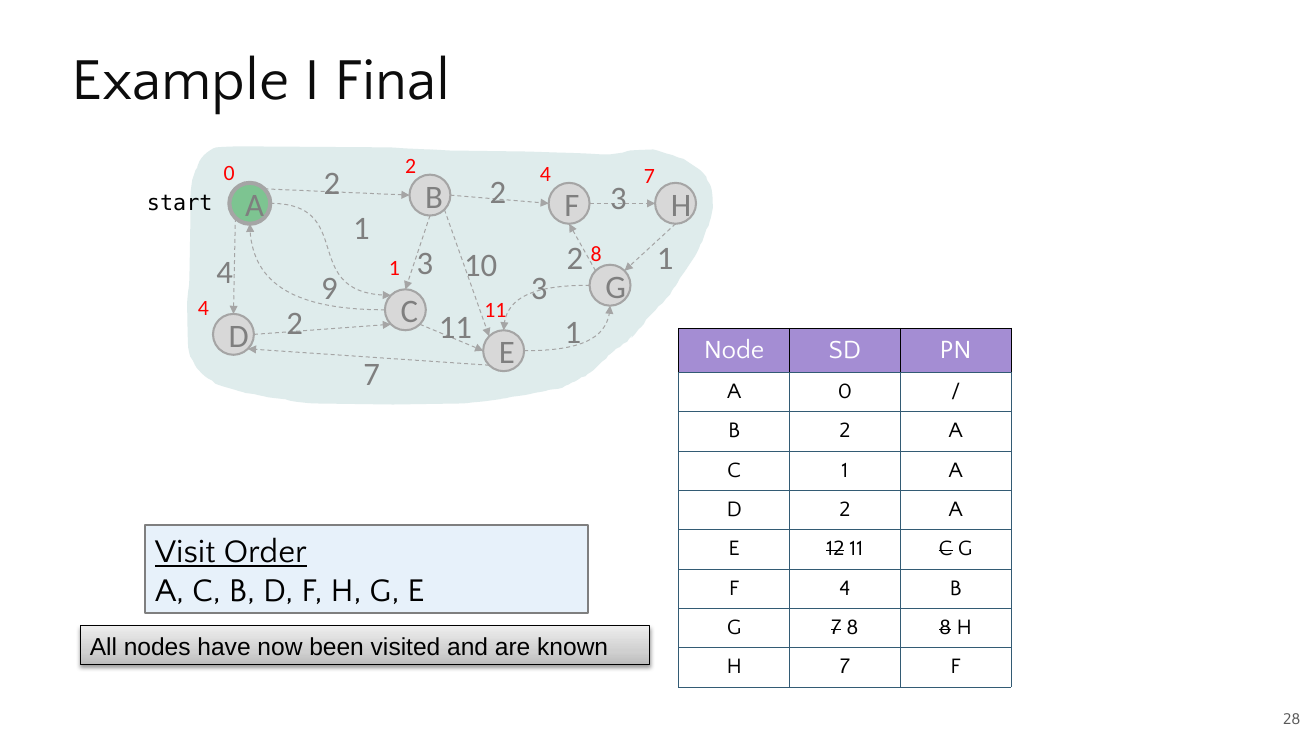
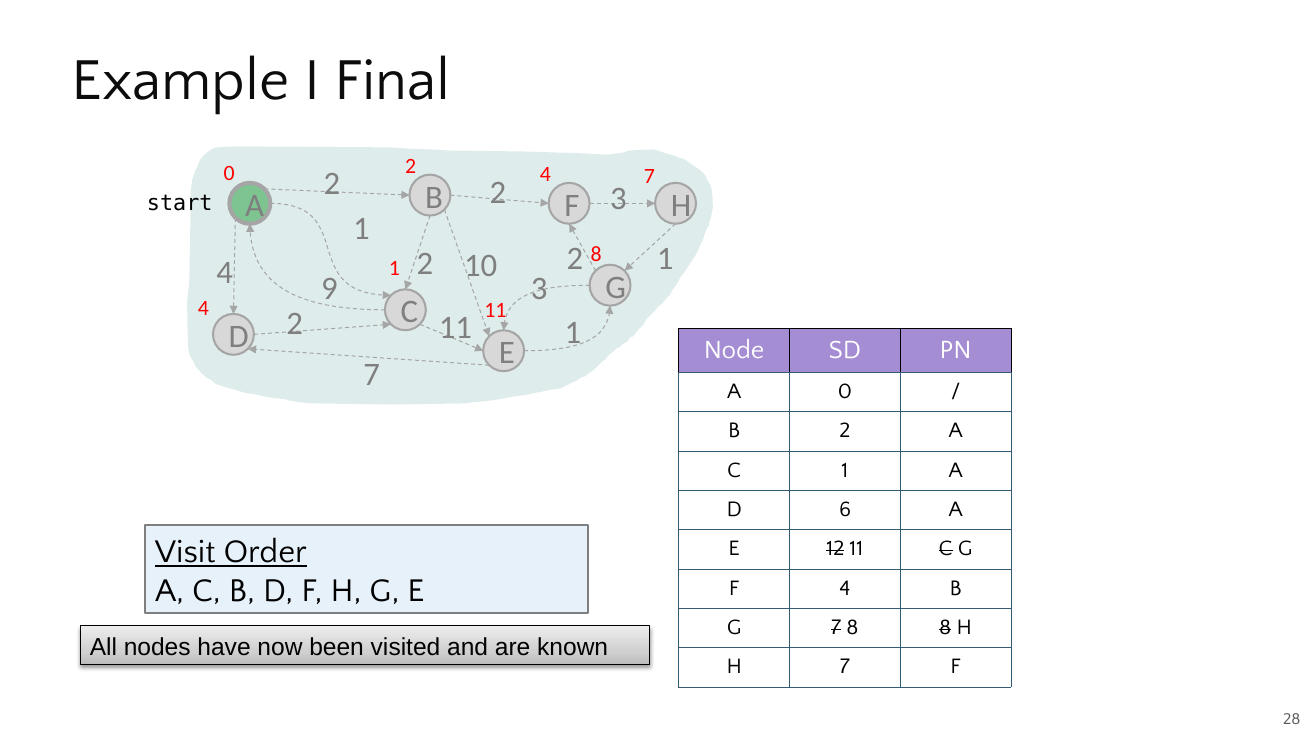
4 3: 3 -> 2
D 2: 2 -> 6
